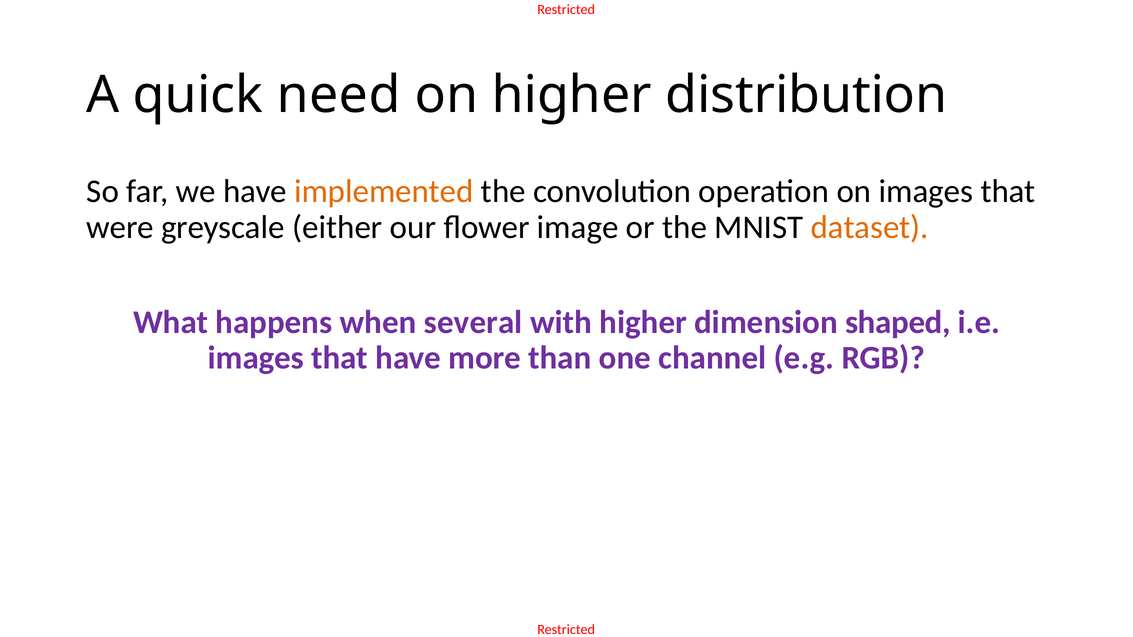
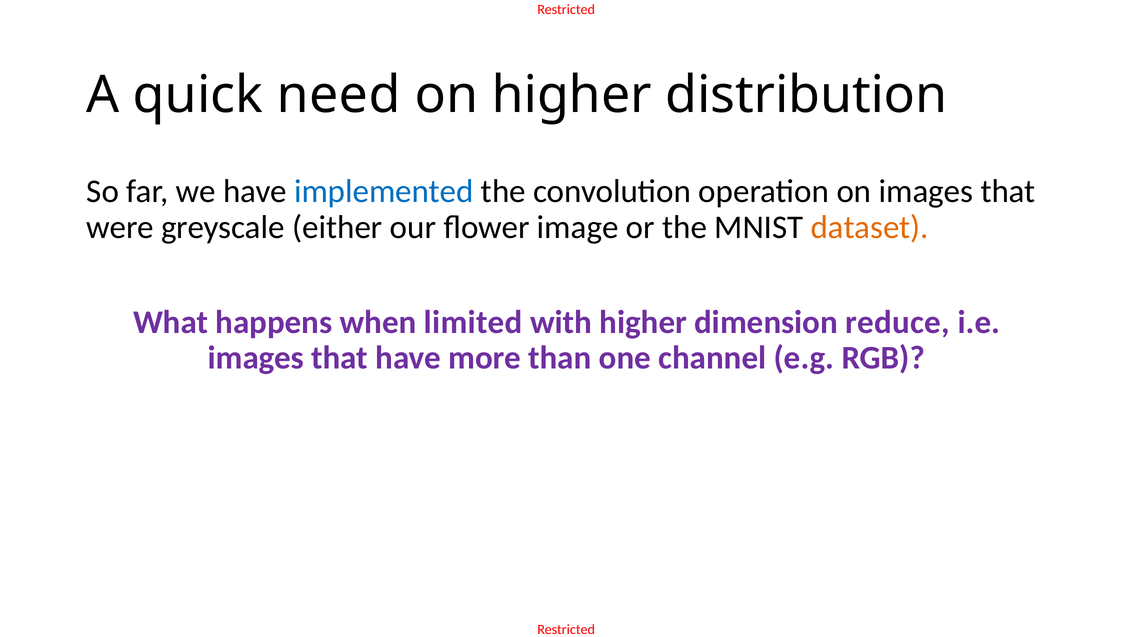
implemented colour: orange -> blue
several: several -> limited
shaped: shaped -> reduce
